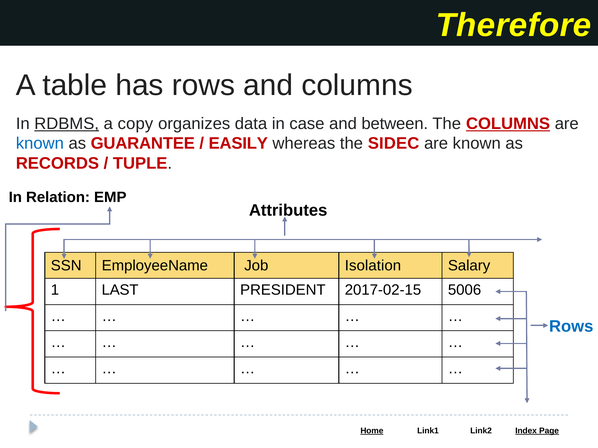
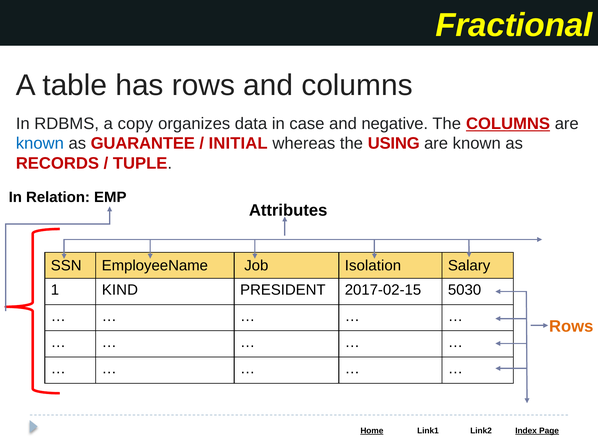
Therefore: Therefore -> Fractional
RDBMS underline: present -> none
between: between -> negative
EASILY: EASILY -> INITIAL
SIDEC: SIDEC -> USING
LAST: LAST -> KIND
5006: 5006 -> 5030
Rows at (571, 327) colour: blue -> orange
